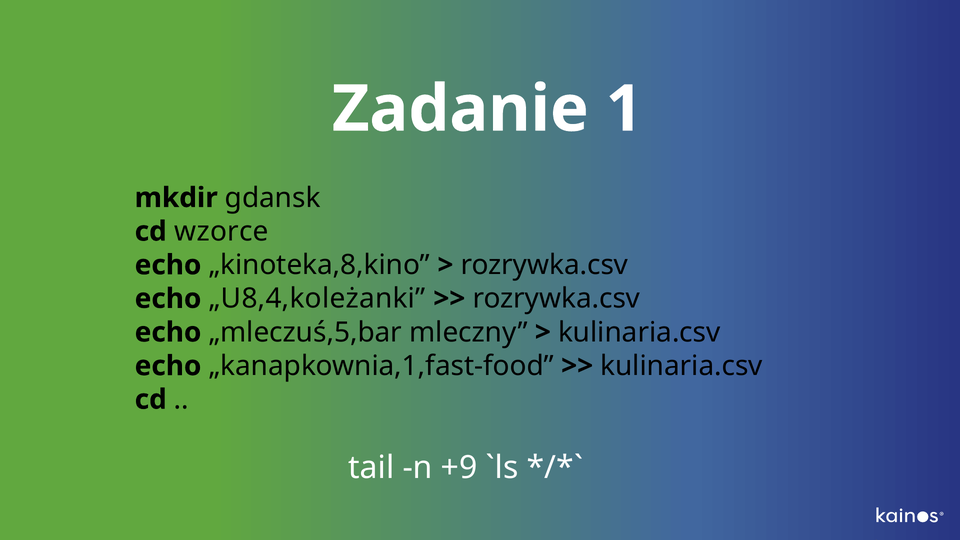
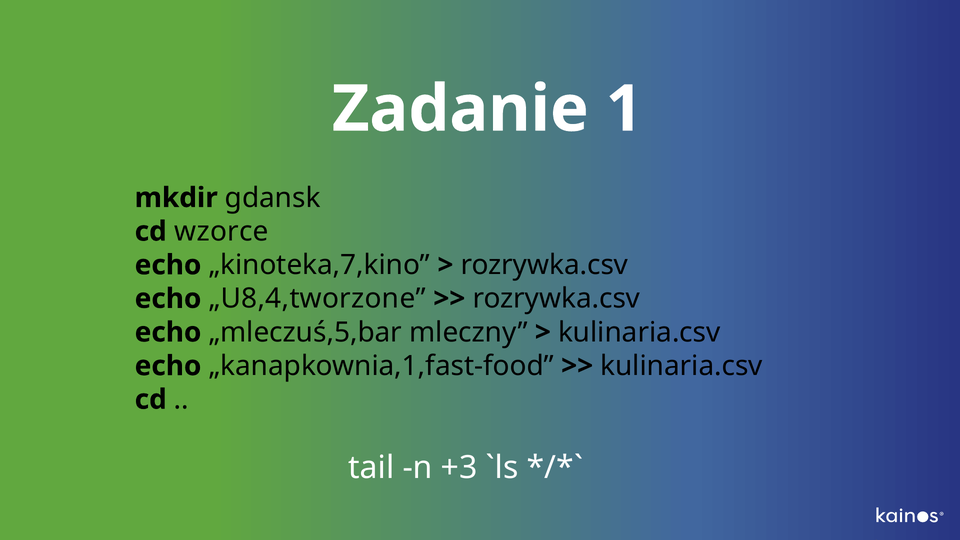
„kinoteka,8,kino: „kinoteka,8,kino -> „kinoteka,7,kino
„U8,4,koleżanki: „U8,4,koleżanki -> „U8,4,tworzone
+9: +9 -> +3
